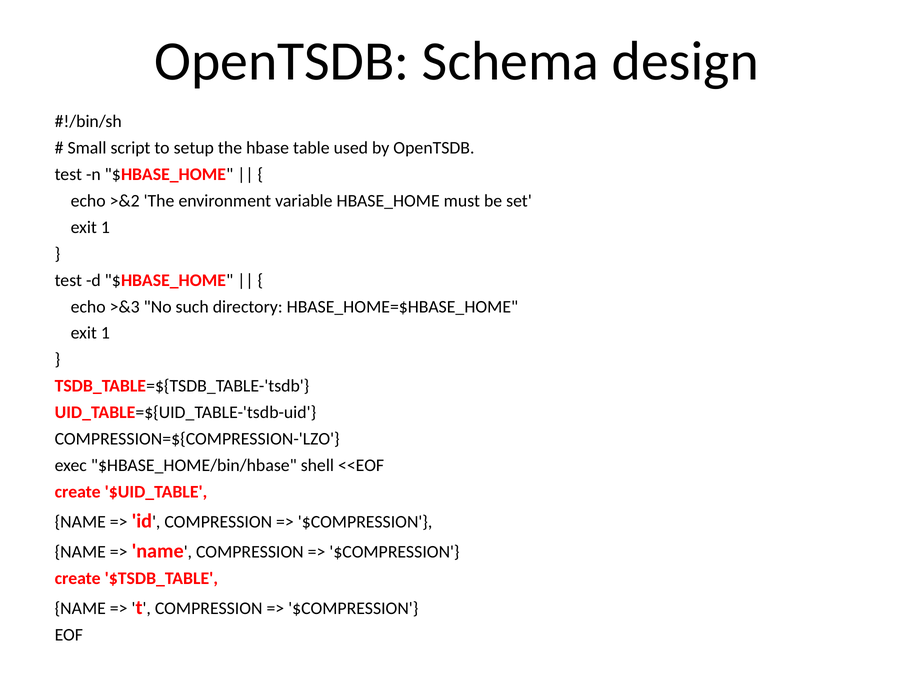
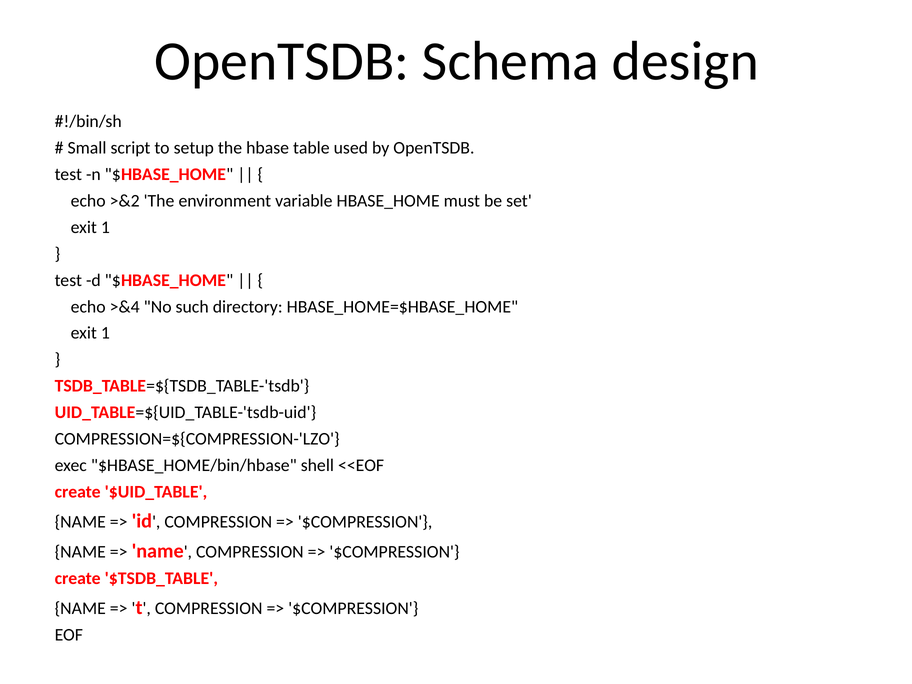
>&3: >&3 -> >&4
